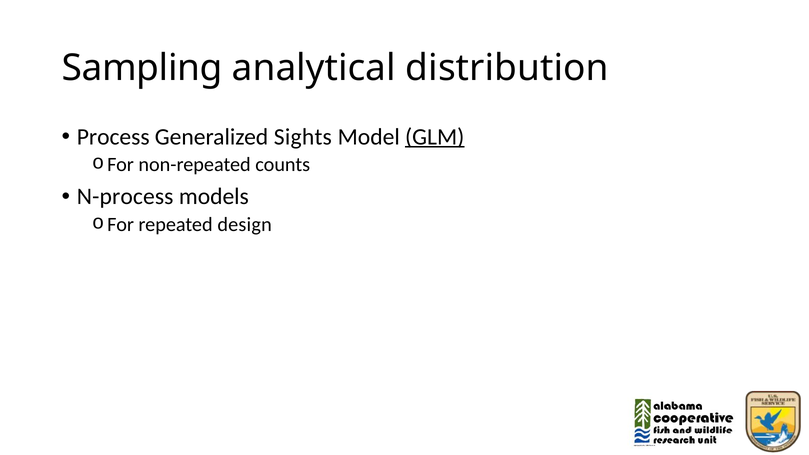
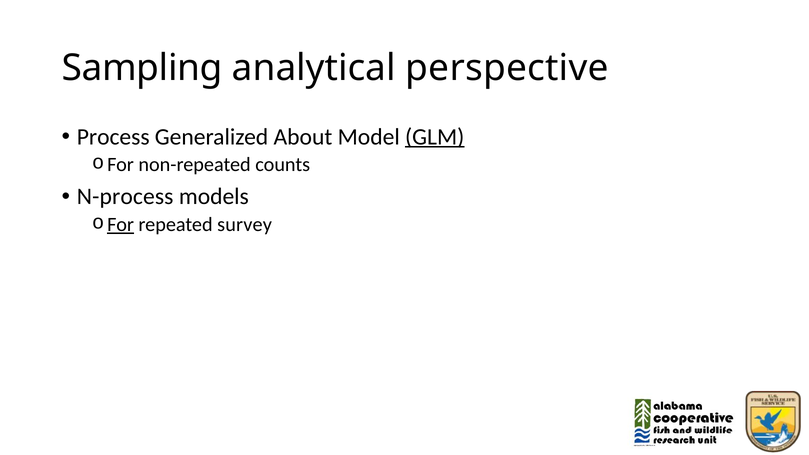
distribution: distribution -> perspective
Sights: Sights -> About
For at (121, 225) underline: none -> present
design: design -> survey
